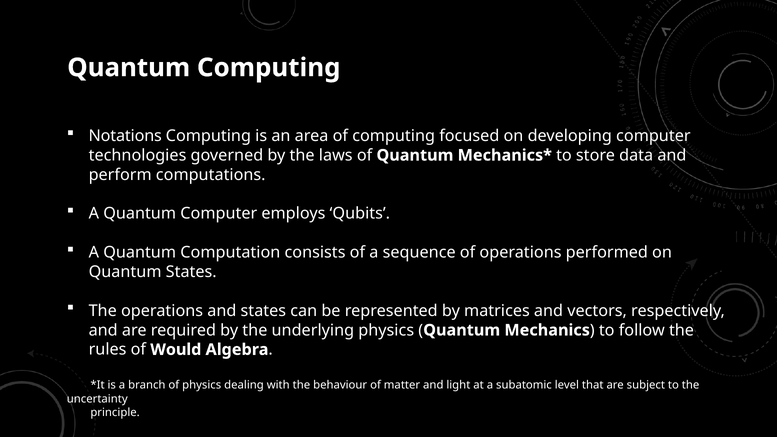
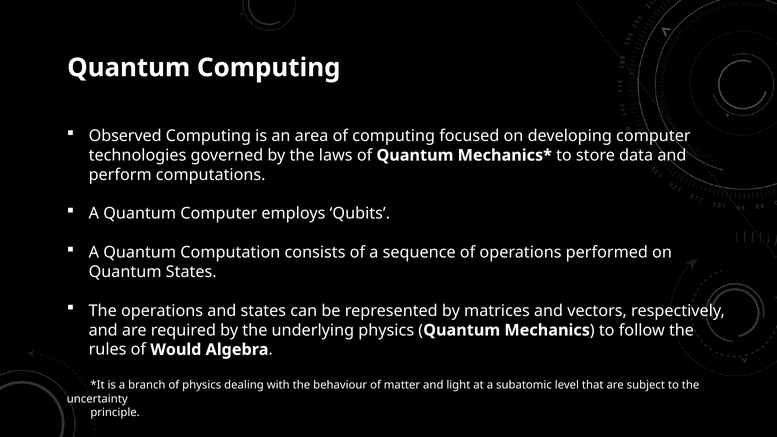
Notations: Notations -> Observed
